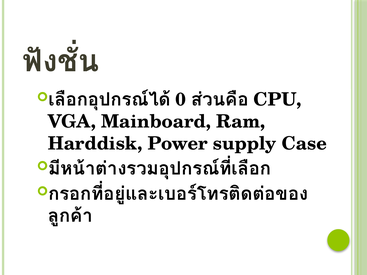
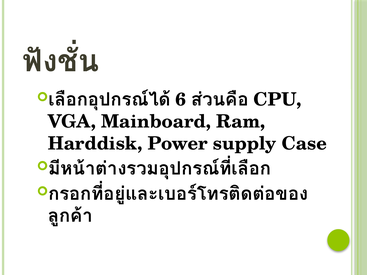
0: 0 -> 6
